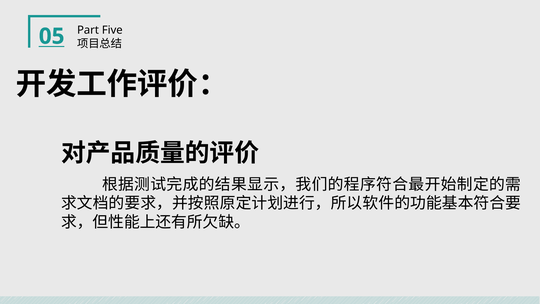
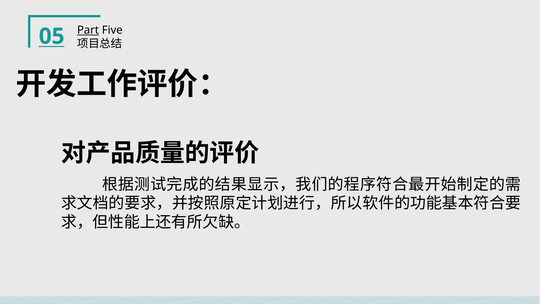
Part underline: none -> present
